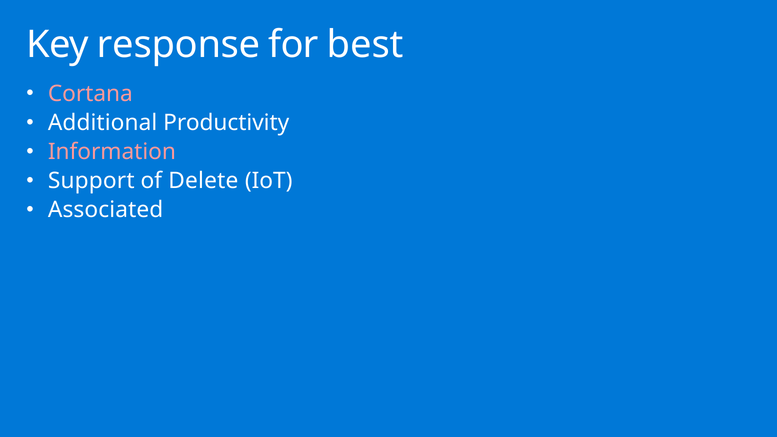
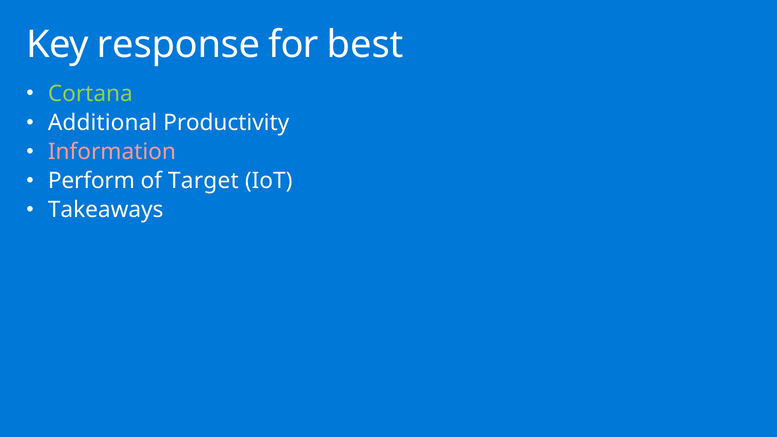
Cortana colour: pink -> light green
Support: Support -> Perform
Delete: Delete -> Target
Associated: Associated -> Takeaways
